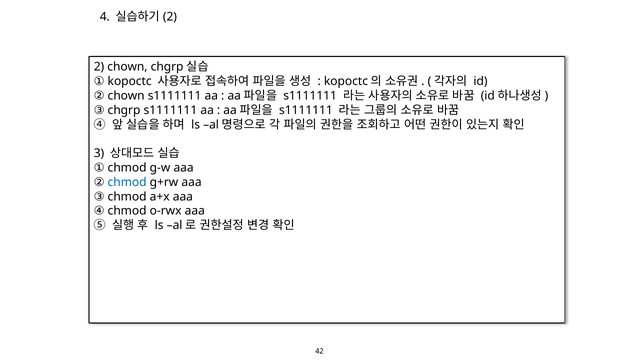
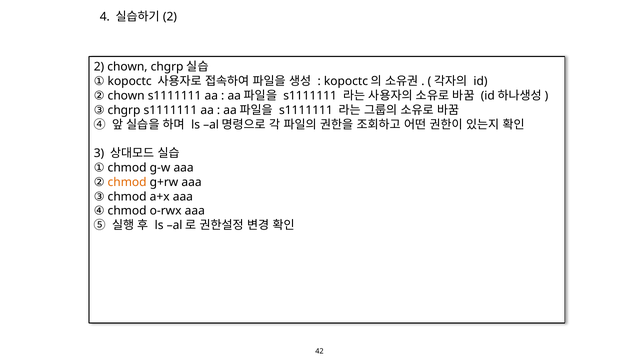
chmod at (127, 182) colour: blue -> orange
